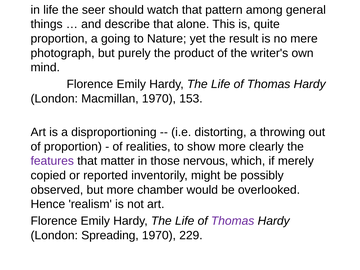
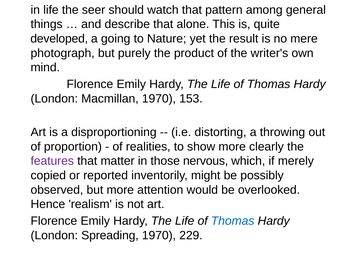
proportion at (59, 39): proportion -> developed
chamber: chamber -> attention
Thomas at (233, 221) colour: purple -> blue
